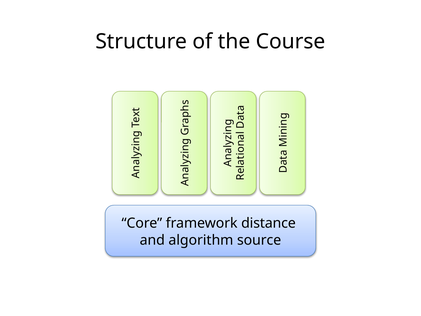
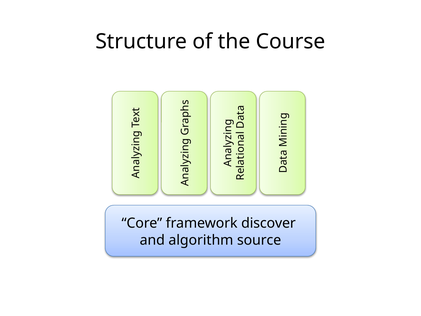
distance: distance -> discover
